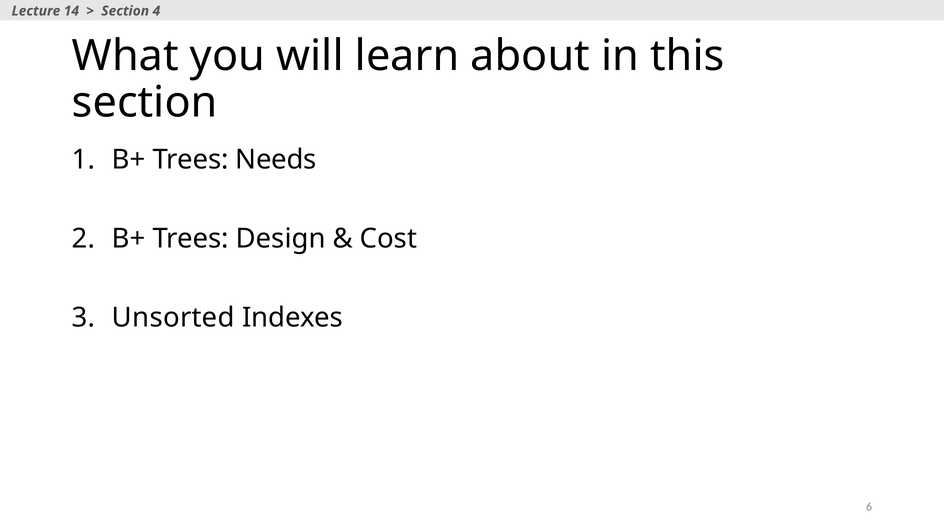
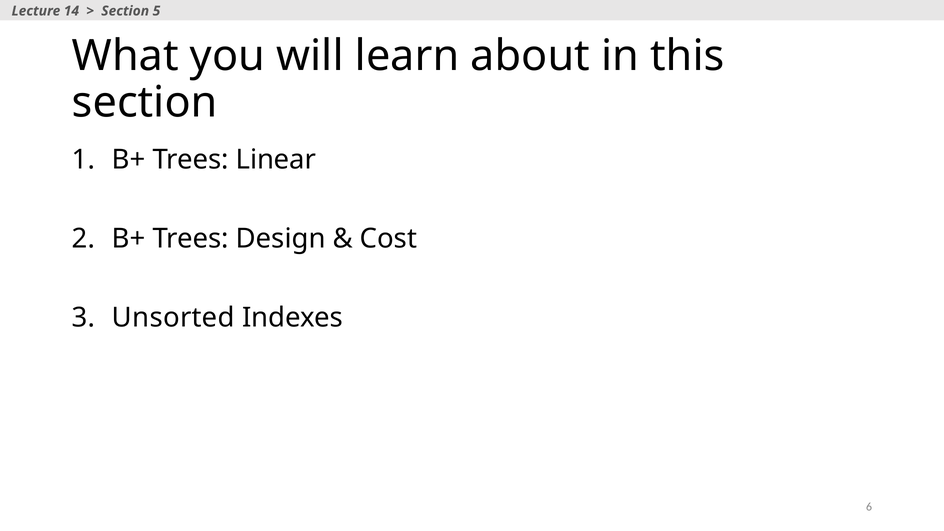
4: 4 -> 5
Needs: Needs -> Linear
